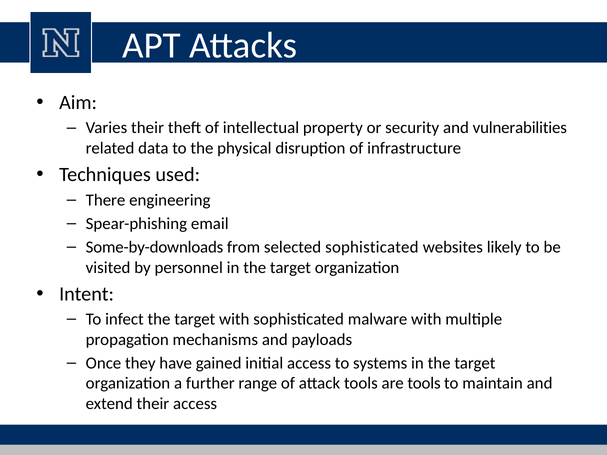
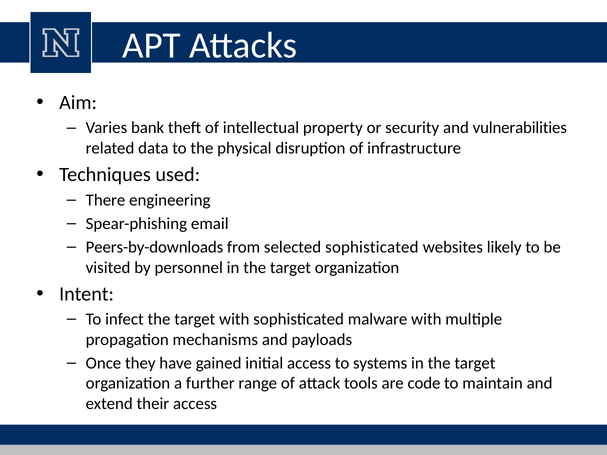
Varies their: their -> bank
Some-by-downloads: Some-by-downloads -> Peers-by-downloads
are tools: tools -> code
